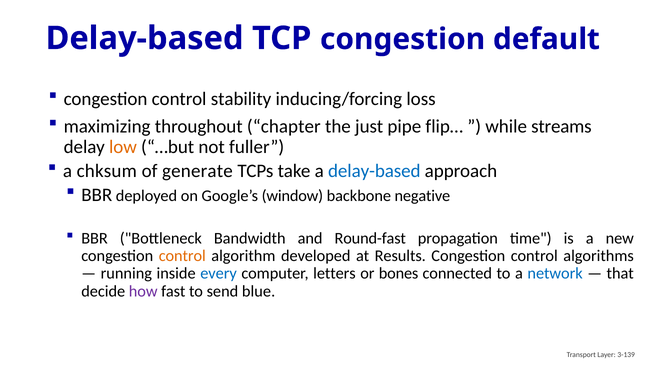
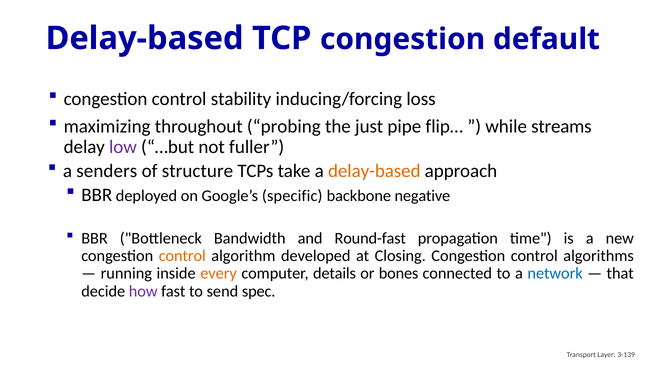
chapter: chapter -> probing
low colour: orange -> purple
chksum: chksum -> senders
generate: generate -> structure
delay-based at (374, 171) colour: blue -> orange
window: window -> specific
Results: Results -> Closing
every colour: blue -> orange
letters: letters -> details
blue: blue -> spec
